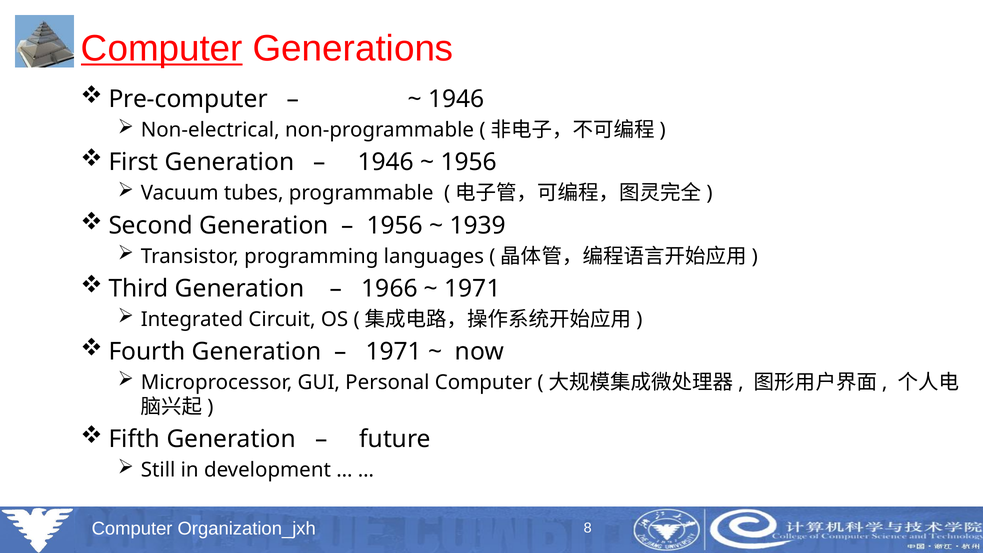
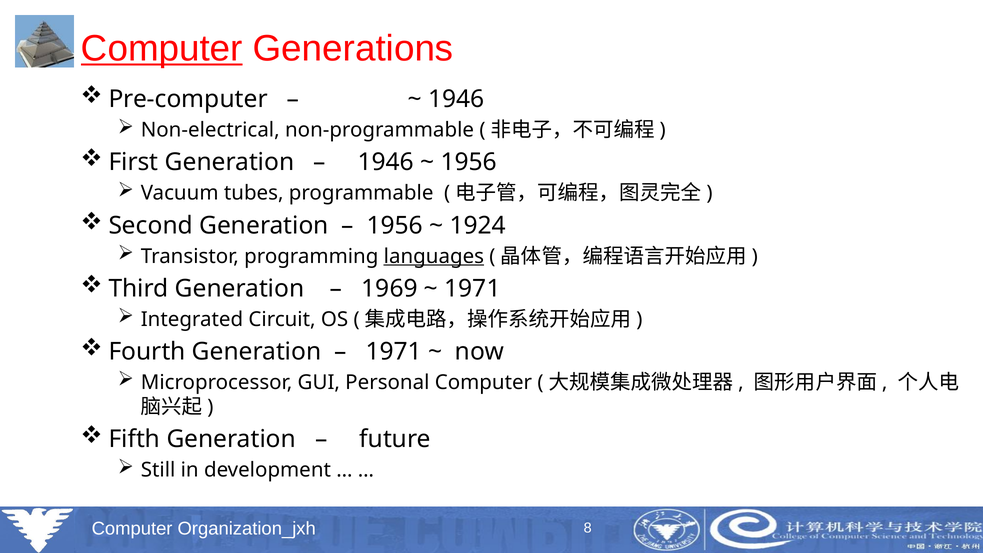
1939: 1939 -> 1924
languages underline: none -> present
1966: 1966 -> 1969
